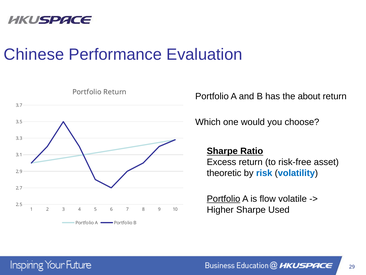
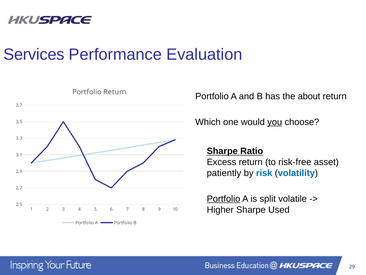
Chinese: Chinese -> Services
you underline: none -> present
theoretic: theoretic -> patiently
flow: flow -> split
